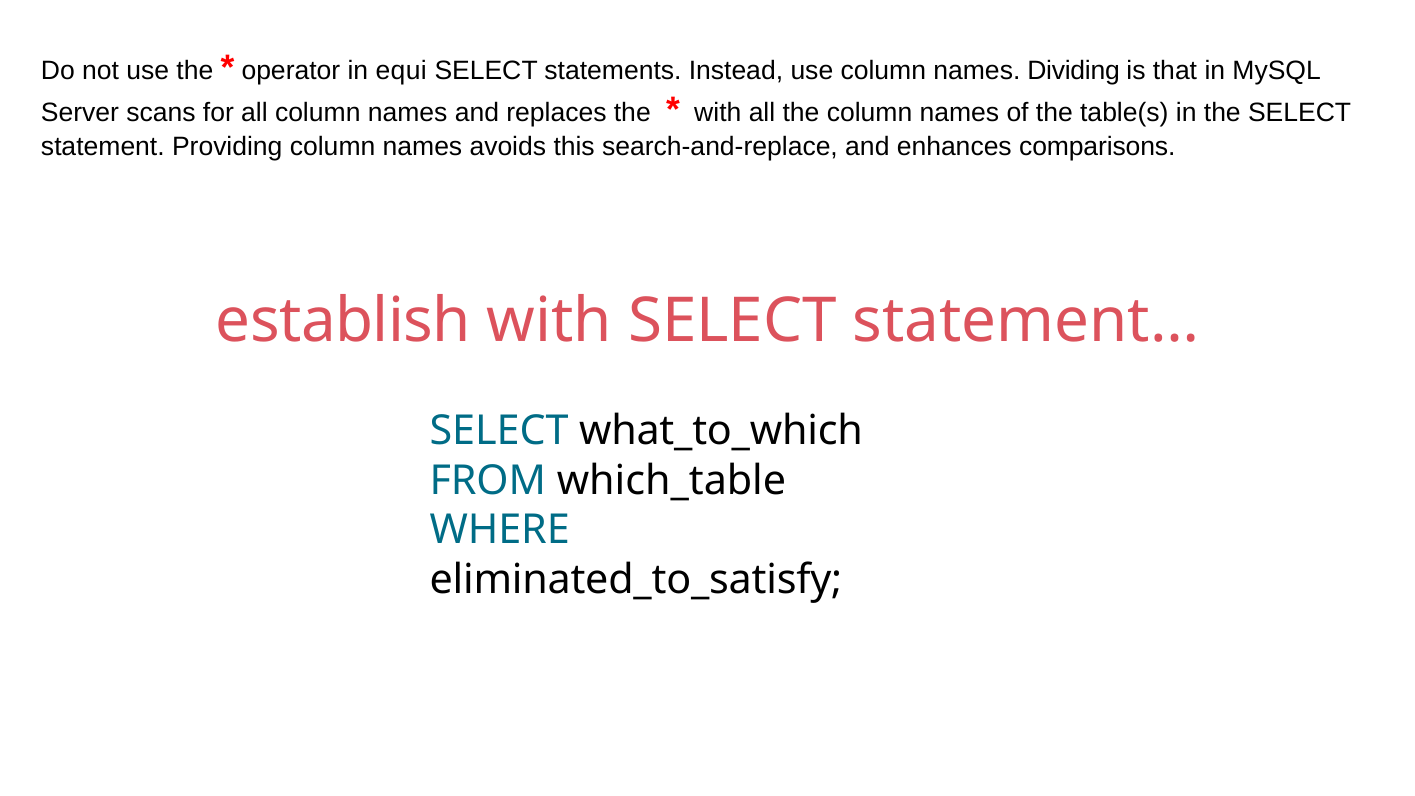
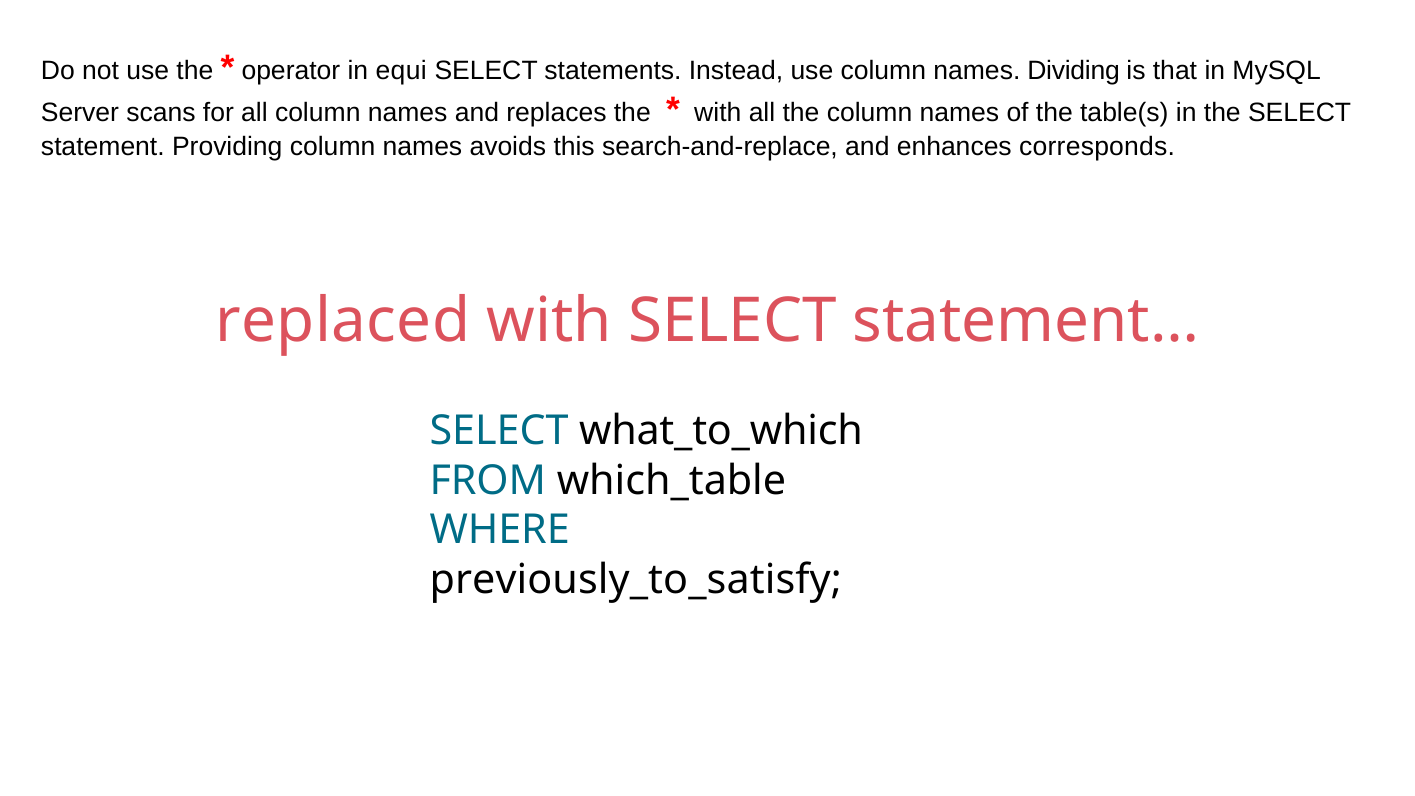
comparisons: comparisons -> corresponds
establish: establish -> replaced
eliminated_to_satisfy: eliminated_to_satisfy -> previously_to_satisfy
